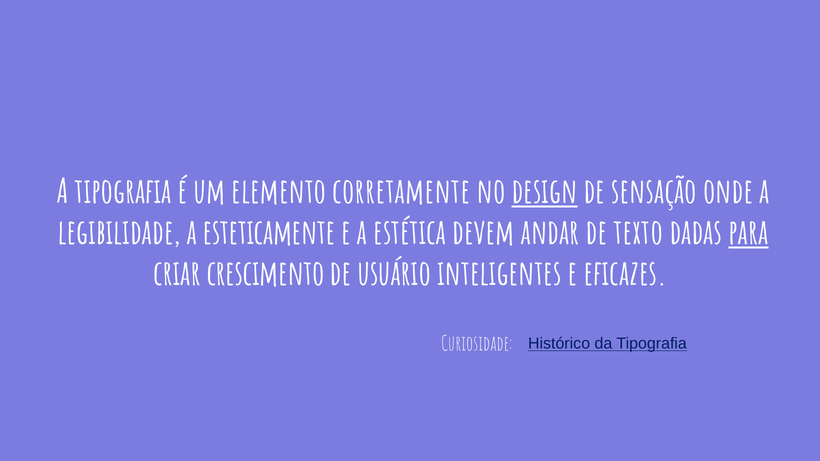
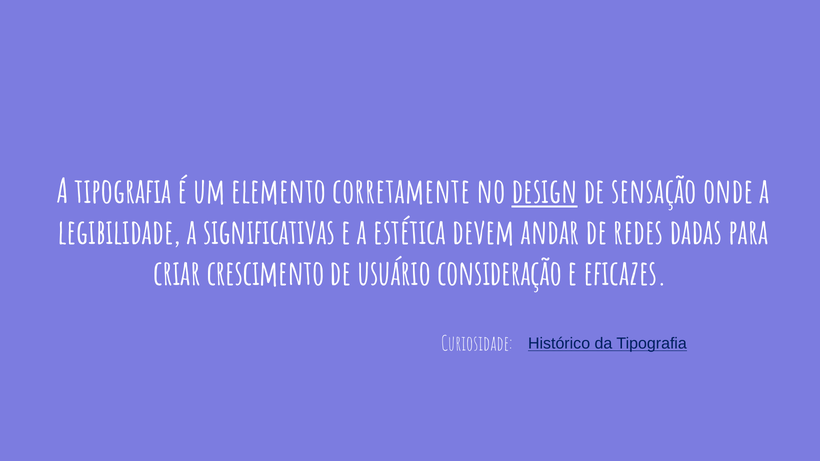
esteticamente: esteticamente -> significativas
texto: texto -> redes
para underline: present -> none
inteligentes: inteligentes -> consideração
